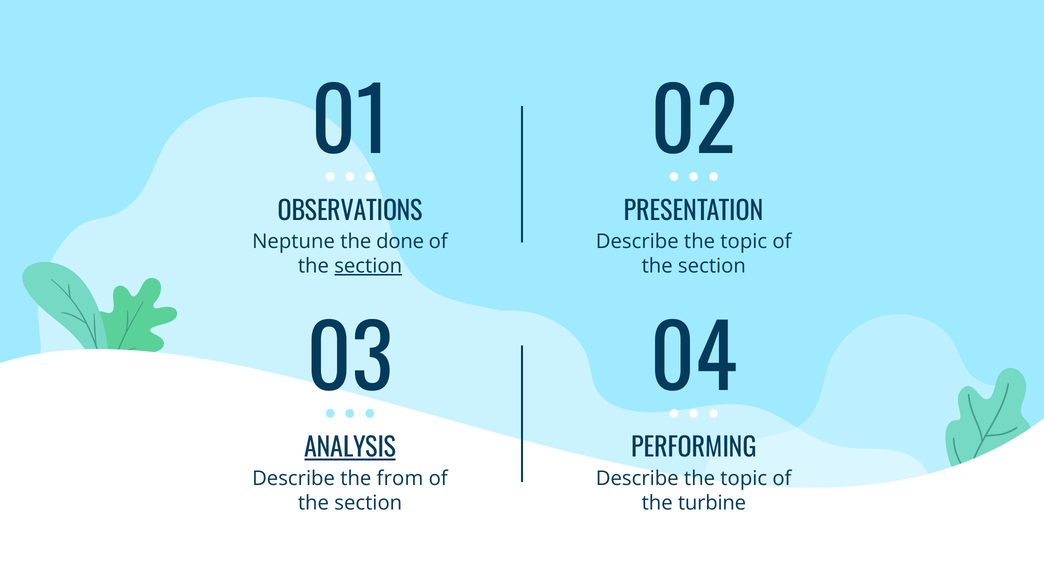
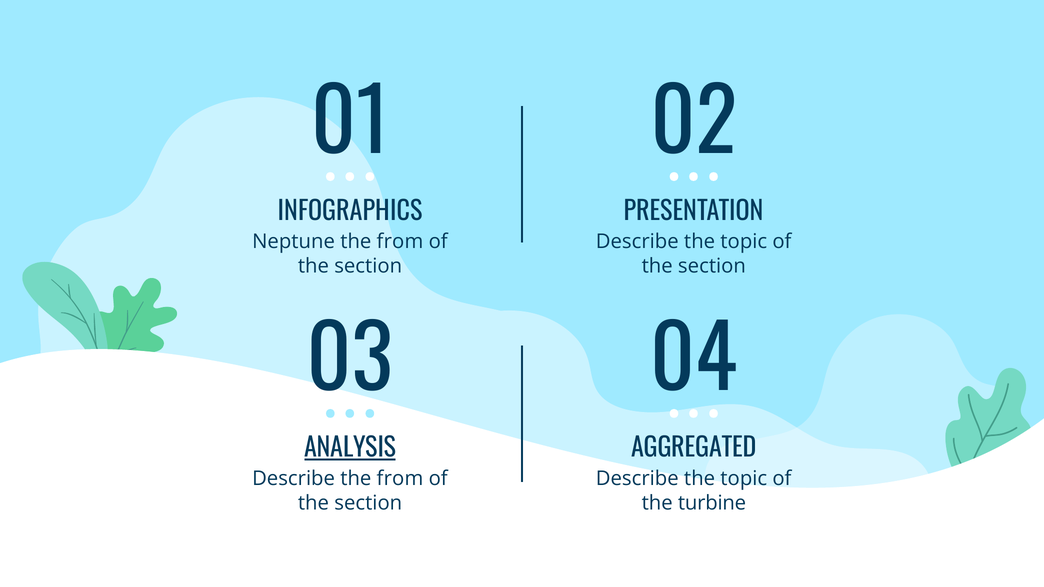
OBSERVATIONS: OBSERVATIONS -> INFOGRAPHICS
done at (400, 242): done -> from
section at (368, 266) underline: present -> none
PERFORMING: PERFORMING -> AGGREGATED
